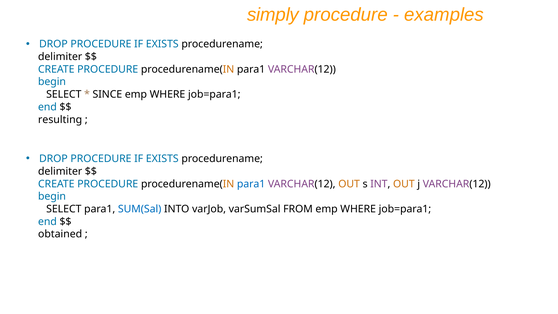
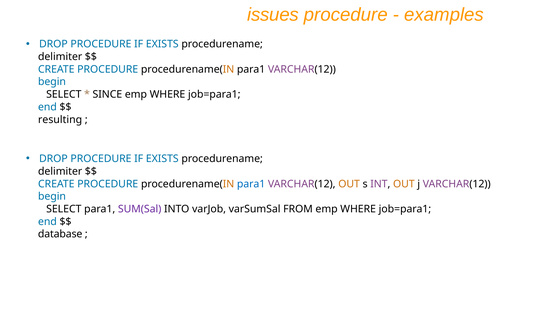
simply: simply -> issues
SUM(Sal colour: blue -> purple
obtained: obtained -> database
